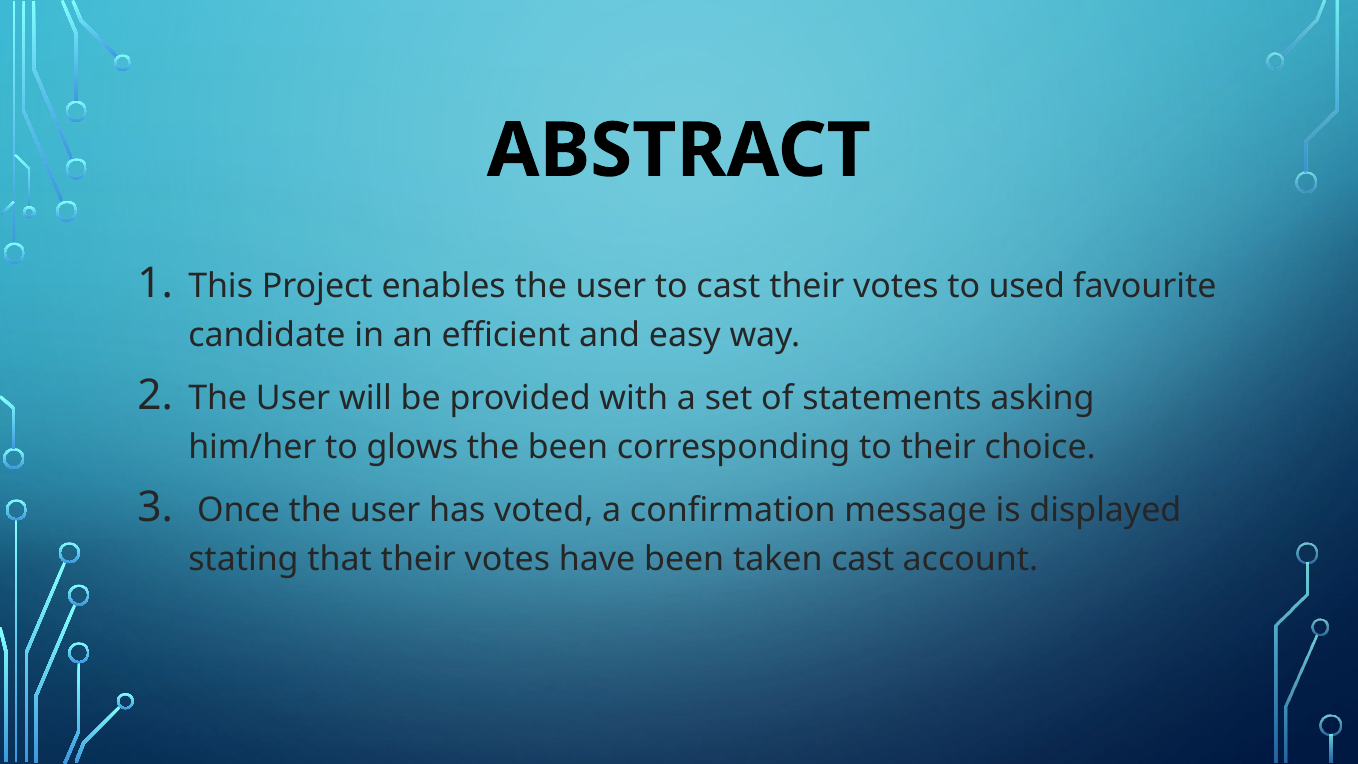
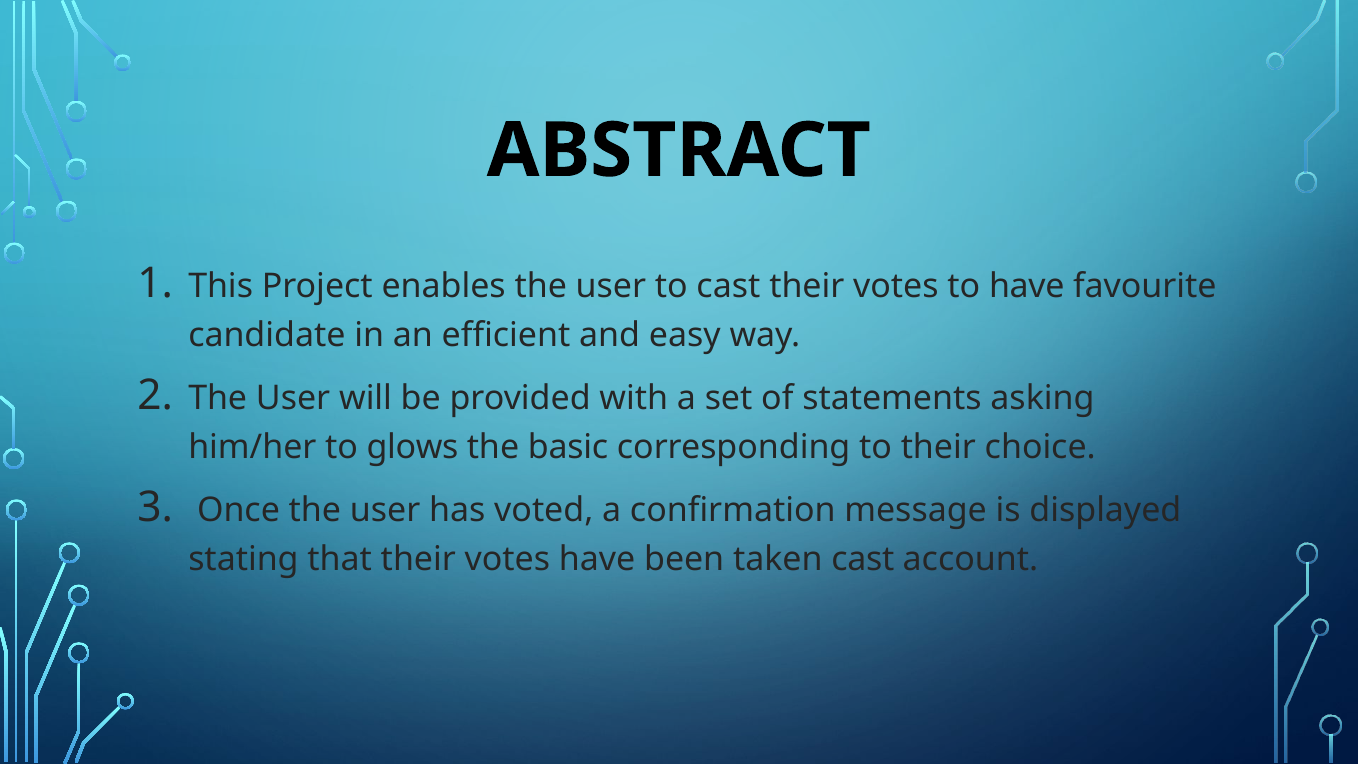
to used: used -> have
the been: been -> basic
